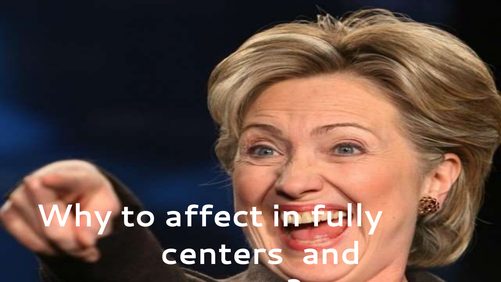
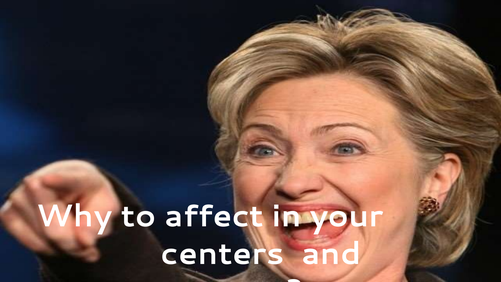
fully: fully -> your
